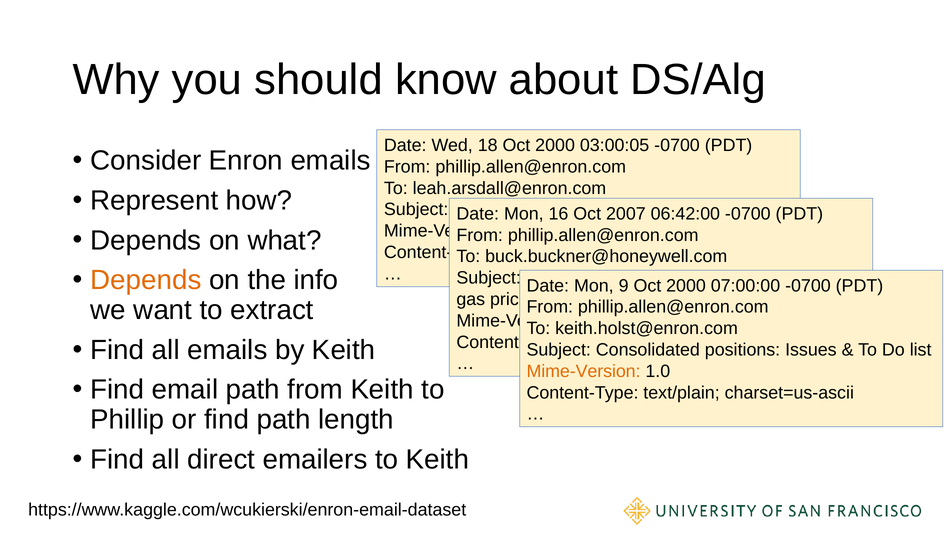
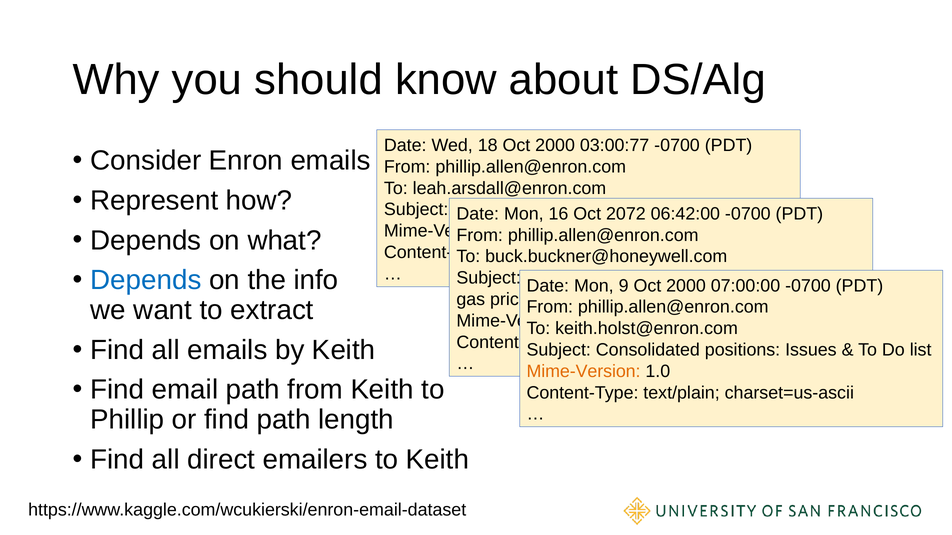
03:00:05: 03:00:05 -> 03:00:77
2007: 2007 -> 2072
Depends at (146, 280) colour: orange -> blue
